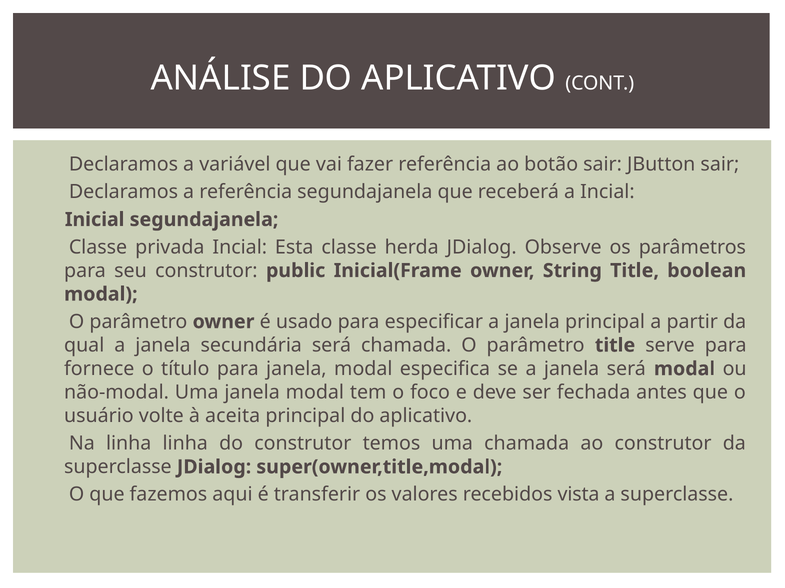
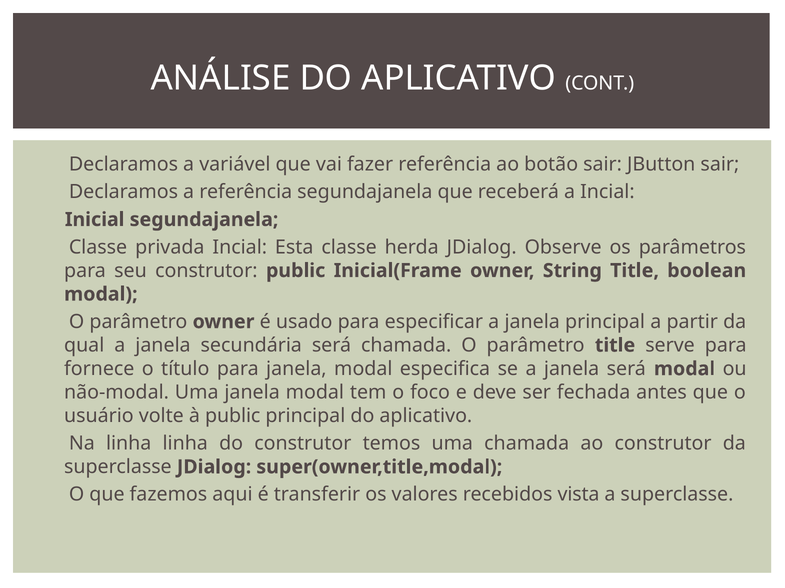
à aceita: aceita -> public
